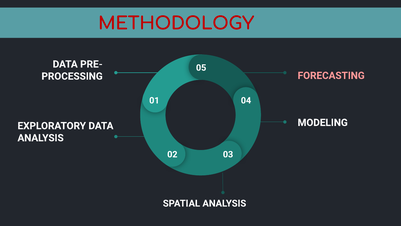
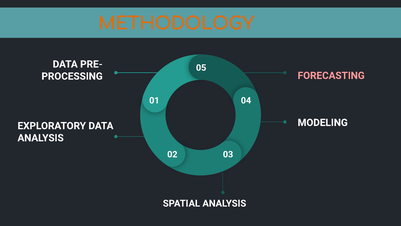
METHODOLOGY colour: red -> orange
